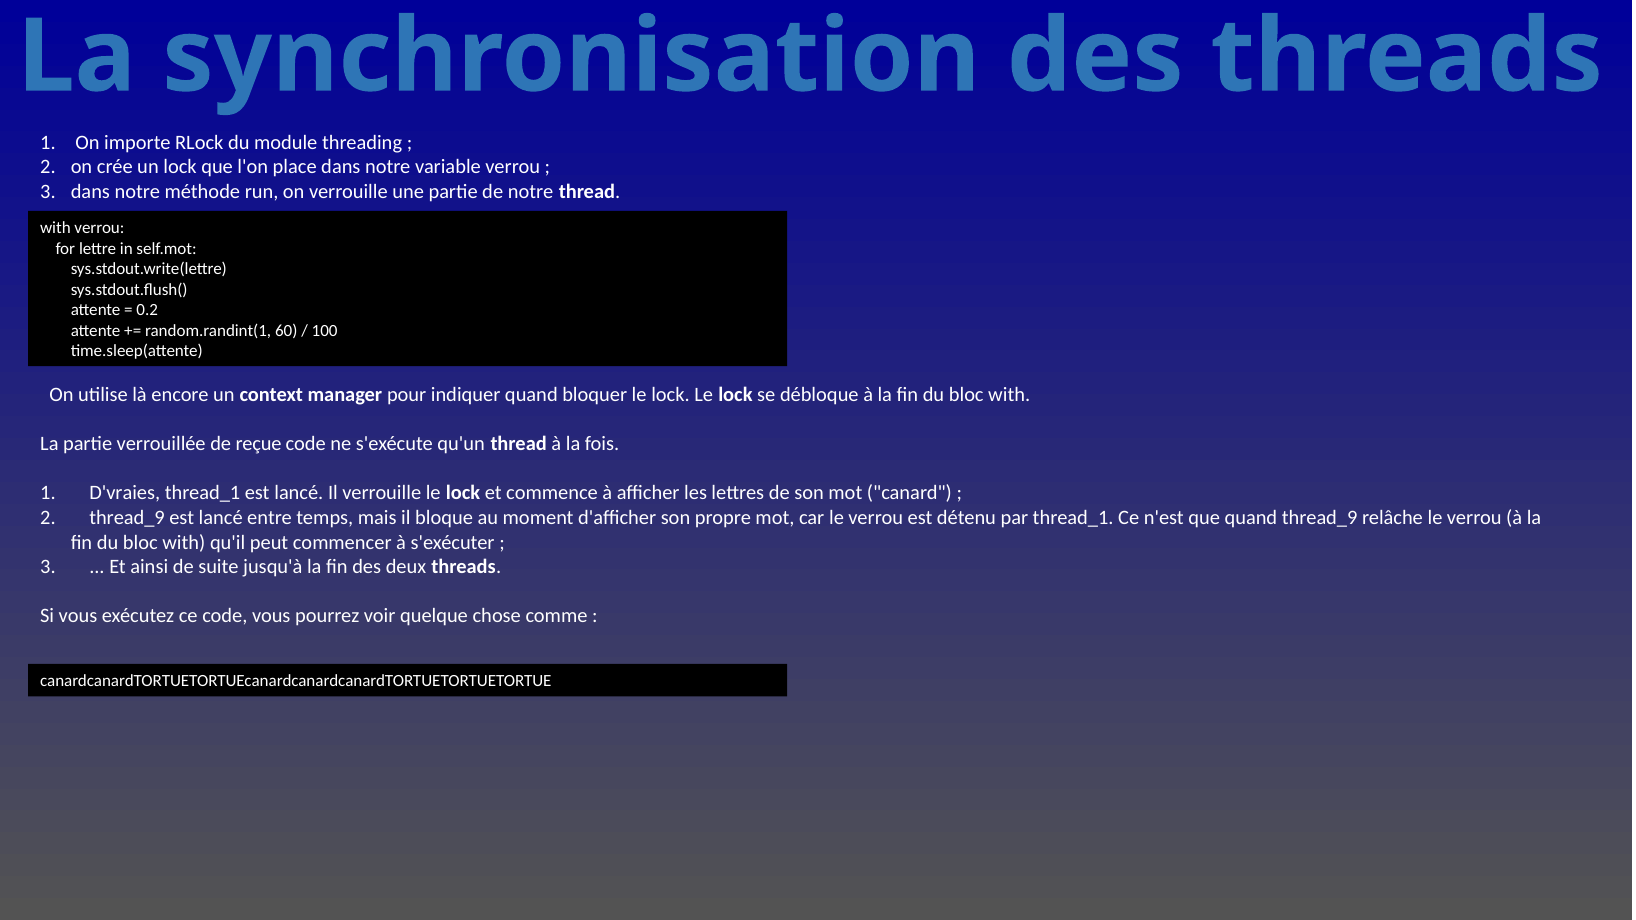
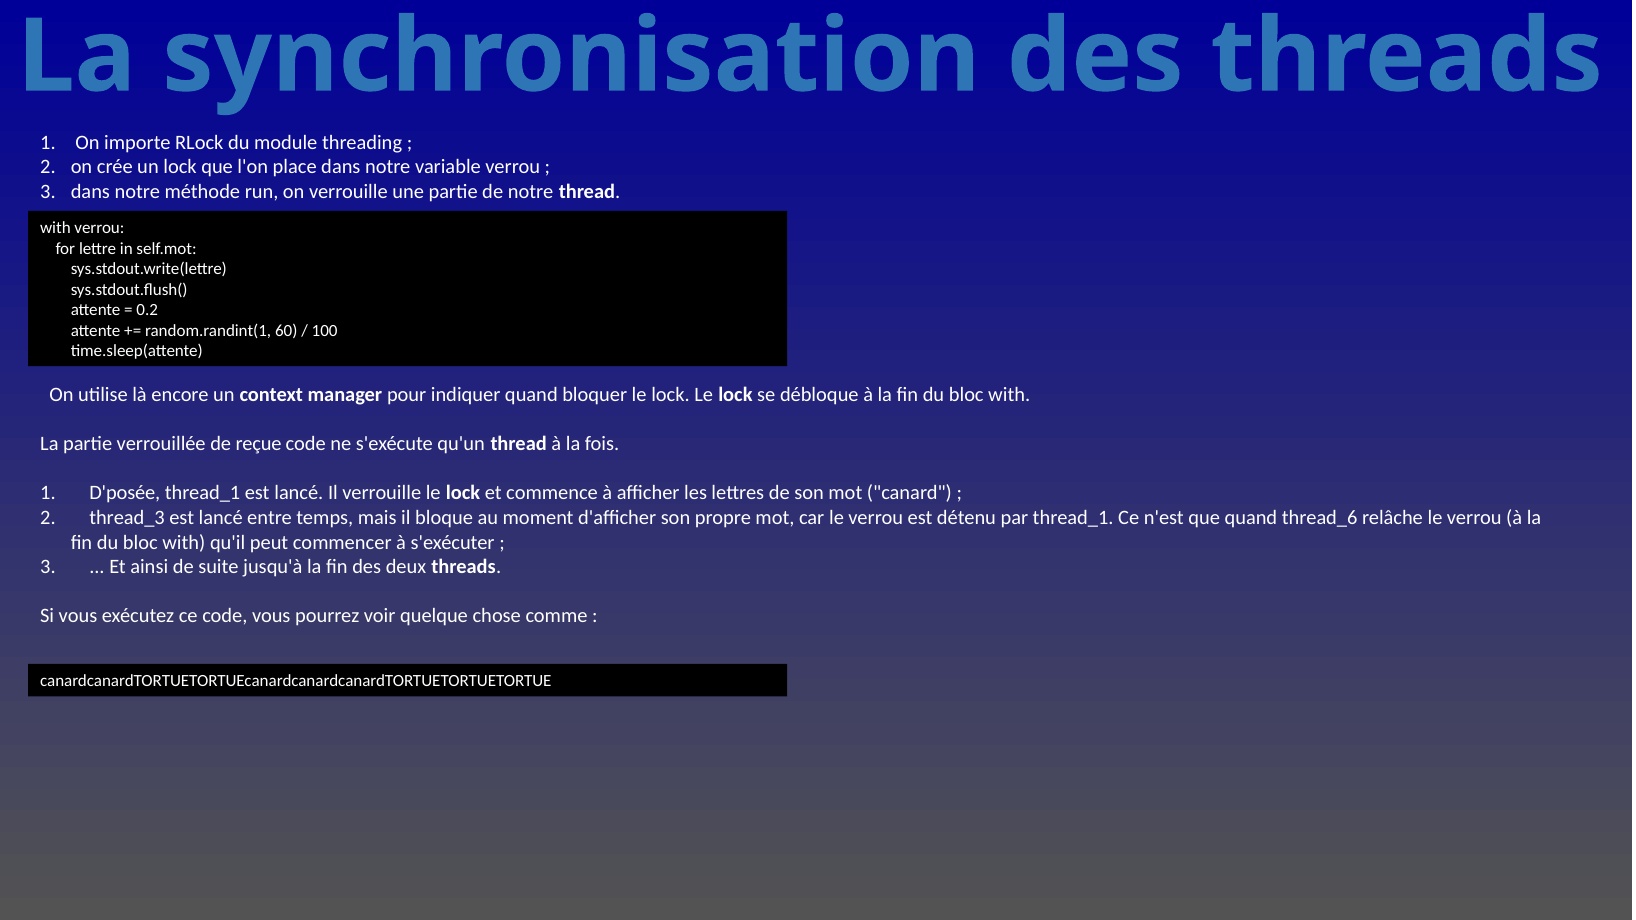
D'vraies: D'vraies -> D'posée
thread_9 at (127, 518): thread_9 -> thread_3
quand thread_9: thread_9 -> thread_6
